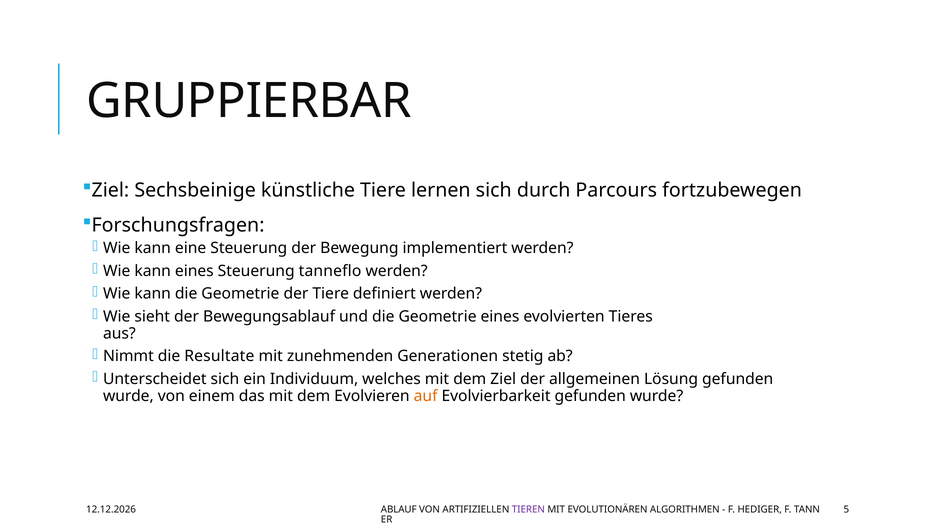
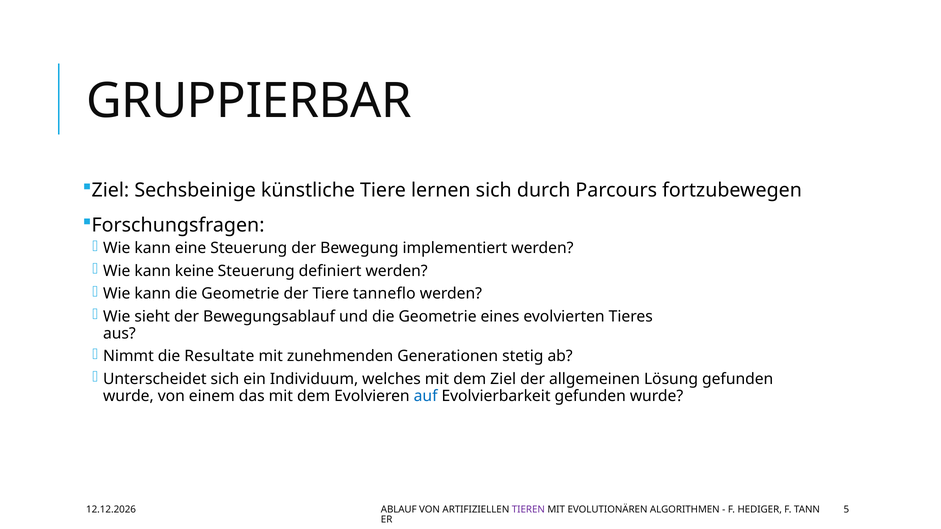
kann eines: eines -> keine
tanneflo: tanneflo -> definiert
definiert: definiert -> tanneflo
auf colour: orange -> blue
